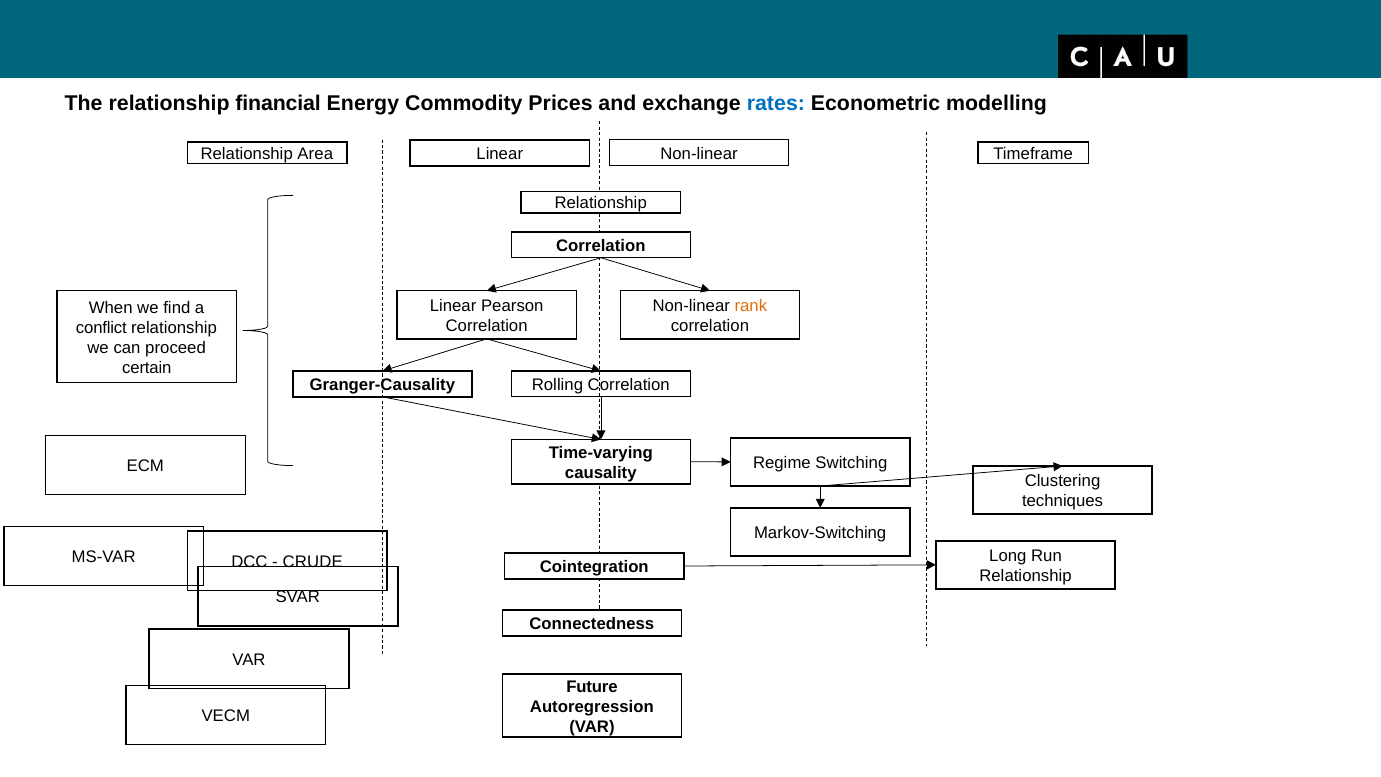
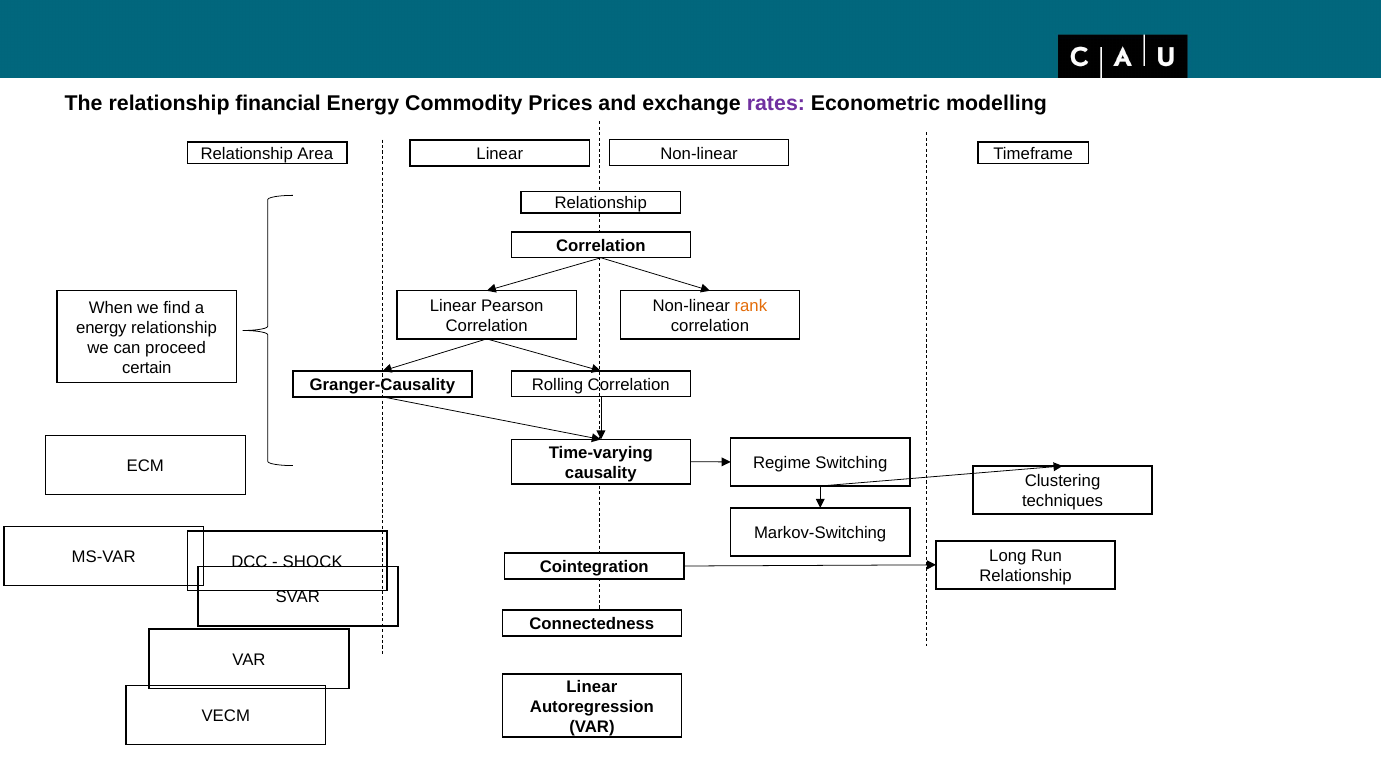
rates colour: blue -> purple
conflict at (101, 328): conflict -> energy
CRUDE: CRUDE -> SHOCK
Future at (592, 686): Future -> Linear
